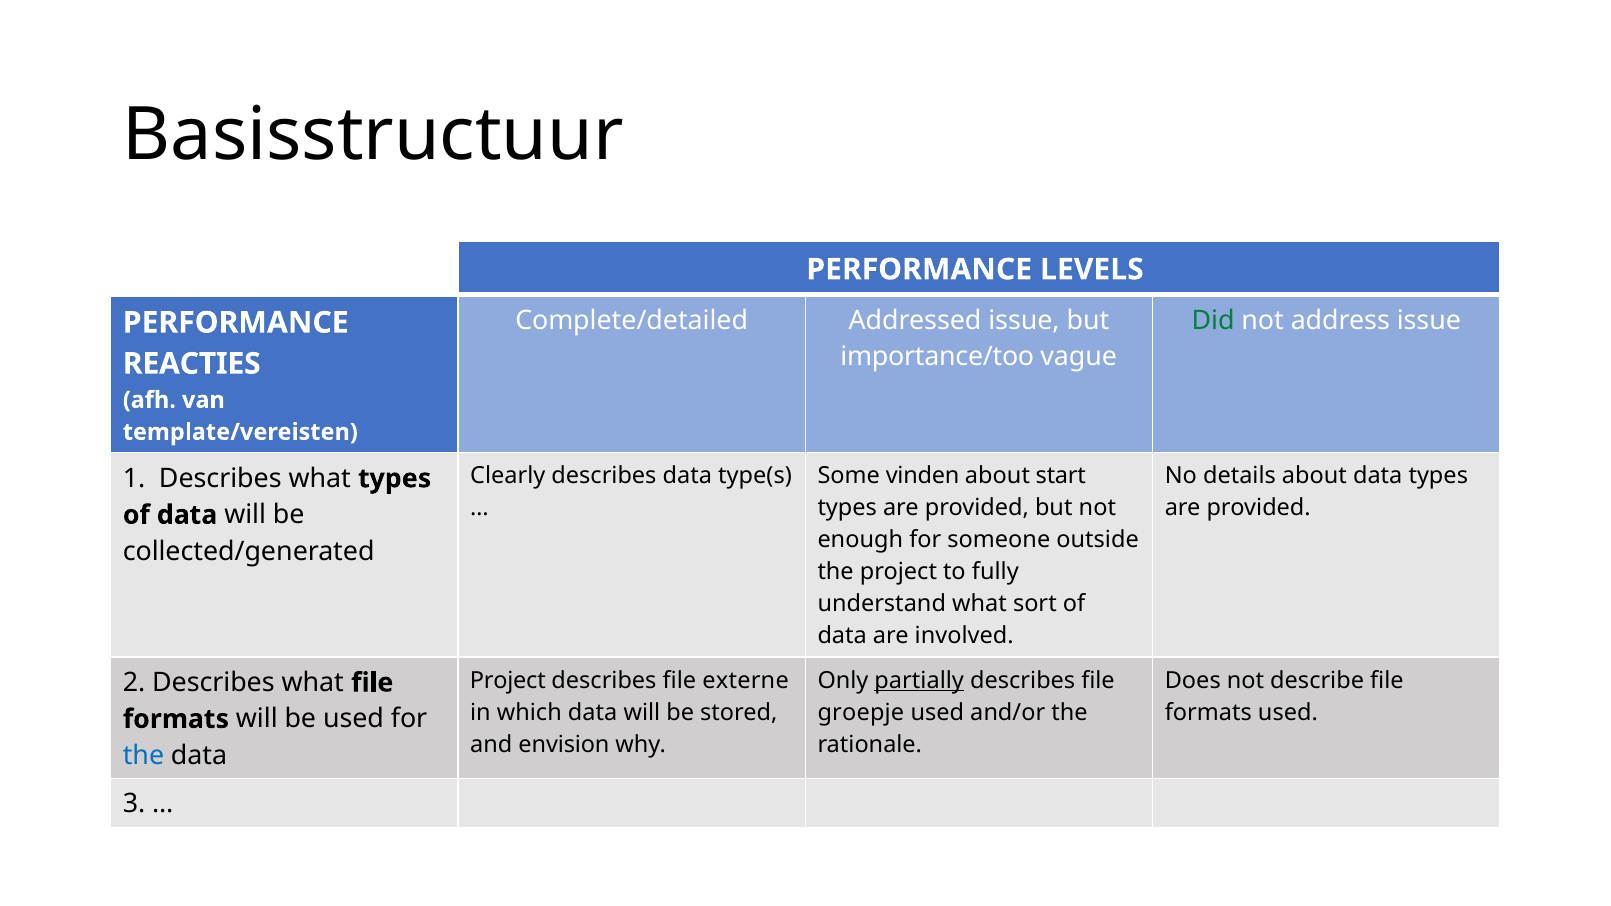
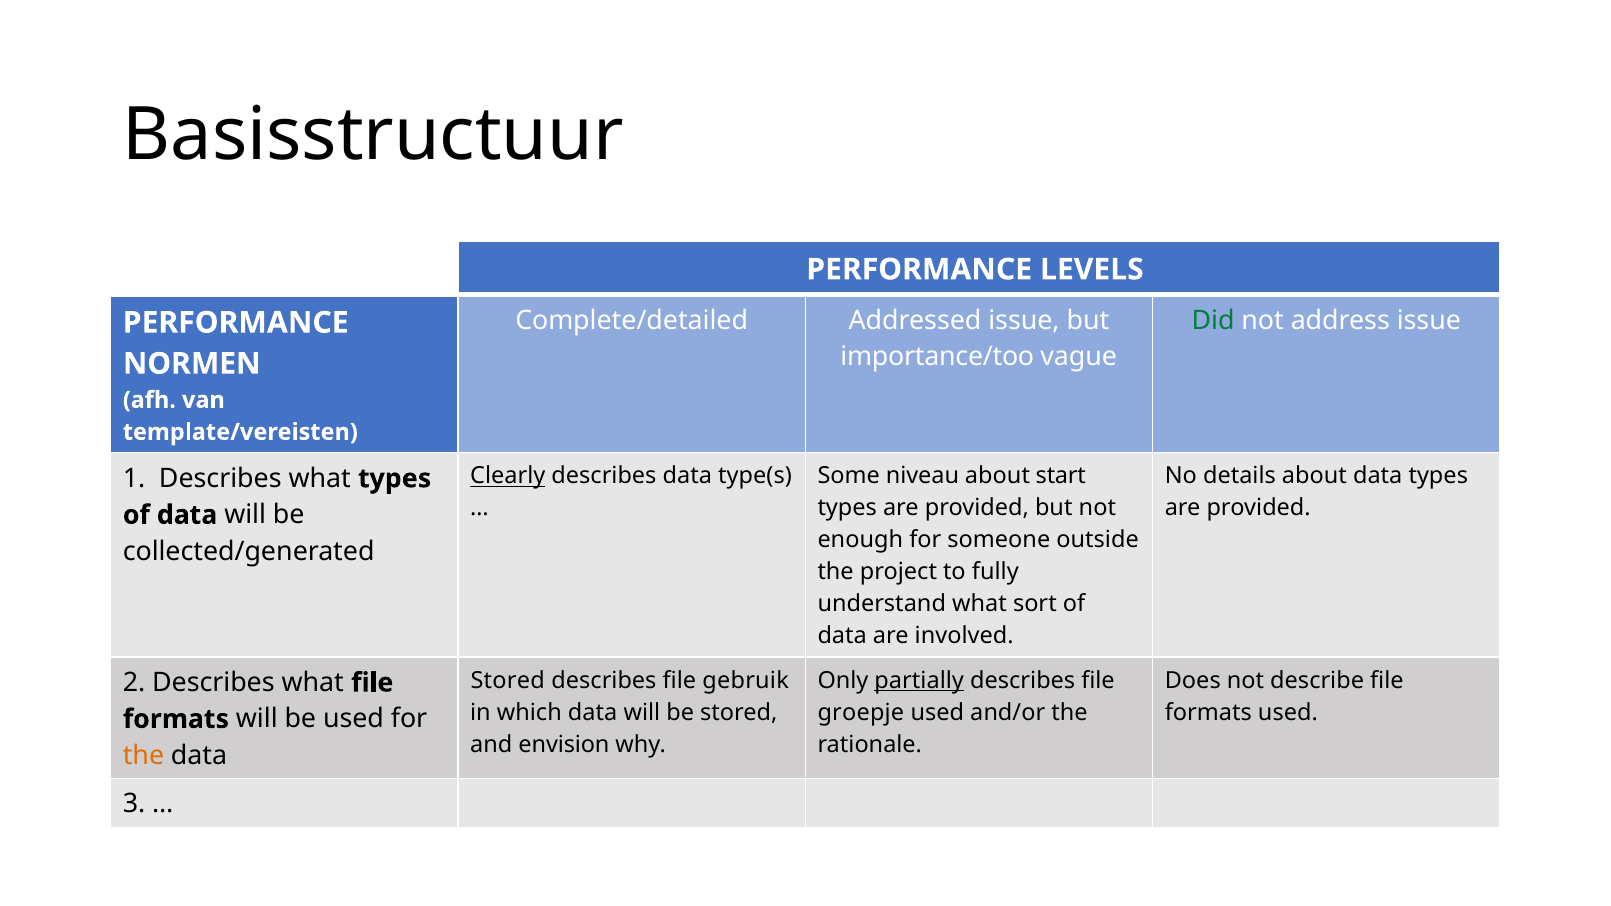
REACTIES: REACTIES -> NORMEN
Clearly underline: none -> present
vinden: vinden -> niveau
Project at (508, 680): Project -> Stored
externe: externe -> gebruik
the at (143, 756) colour: blue -> orange
